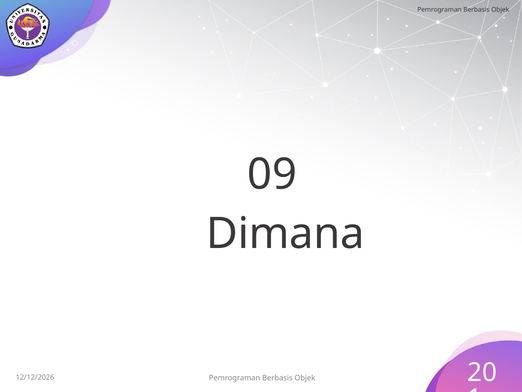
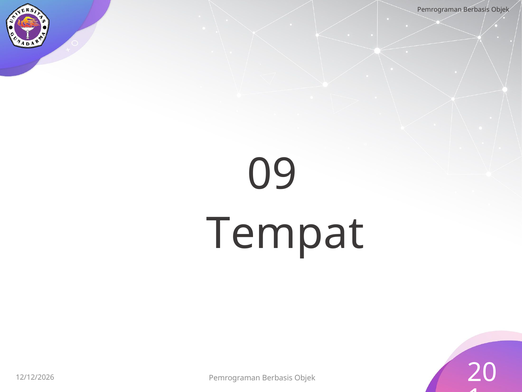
Dimana: Dimana -> Tempat
